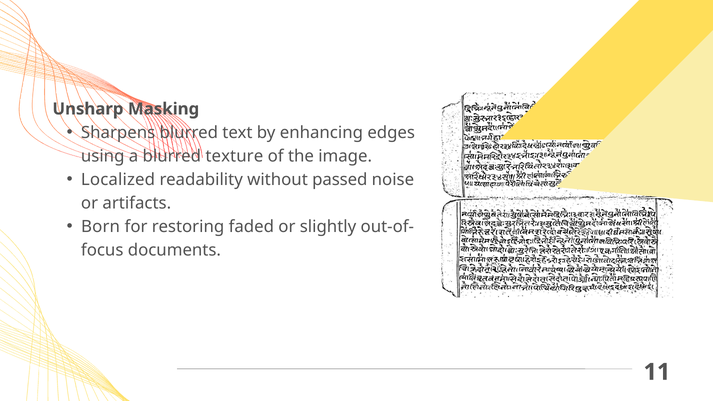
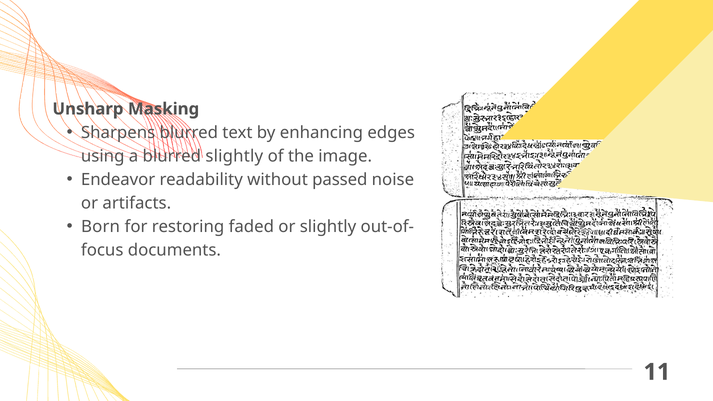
blurred texture: texture -> slightly
Localized: Localized -> Endeavor
